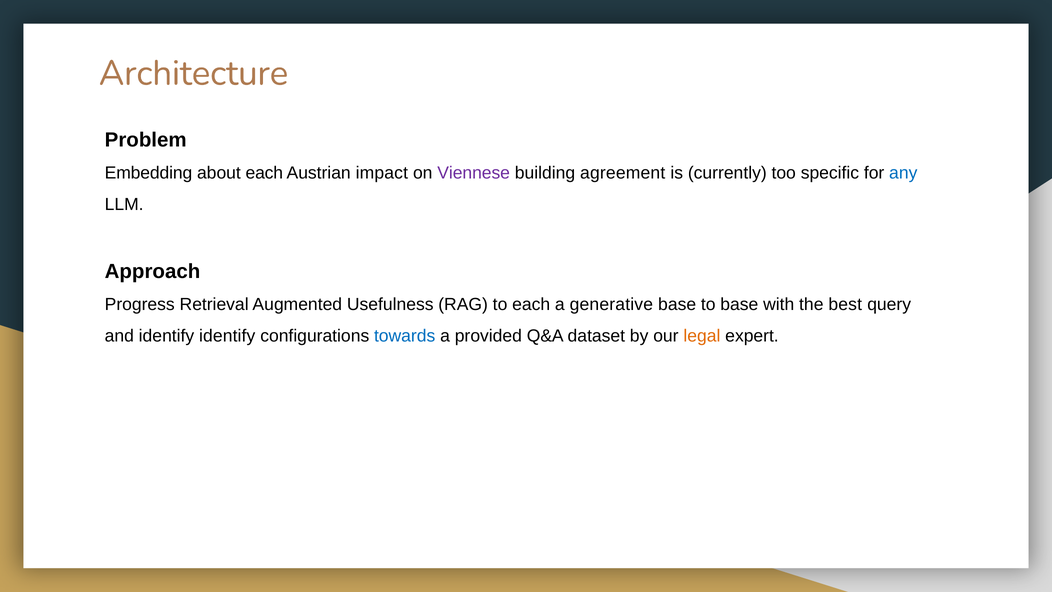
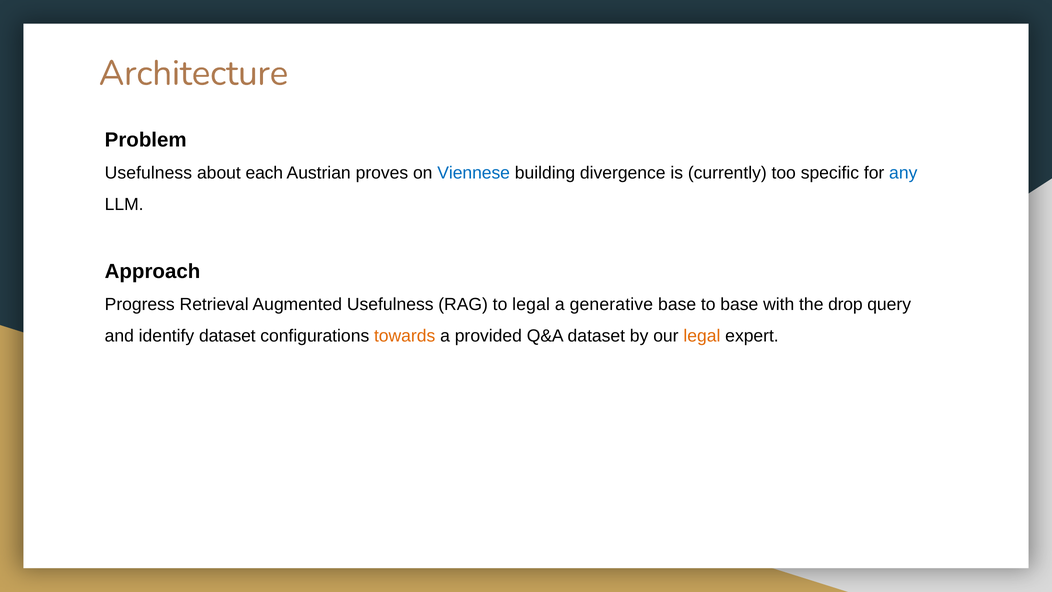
Embedding at (149, 173): Embedding -> Usefulness
impact: impact -> proves
Viennese colour: purple -> blue
agreement: agreement -> divergence
to each: each -> legal
best: best -> drop
identify identify: identify -> dataset
towards colour: blue -> orange
